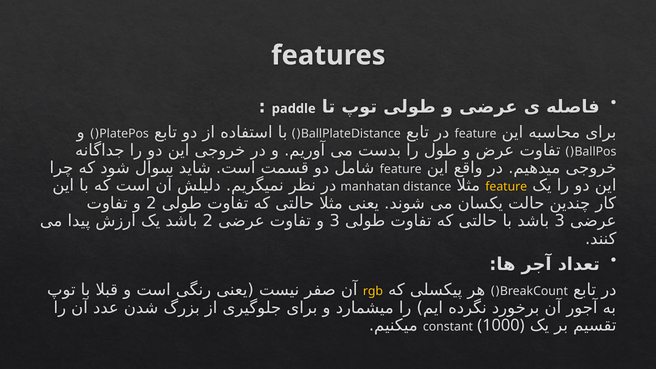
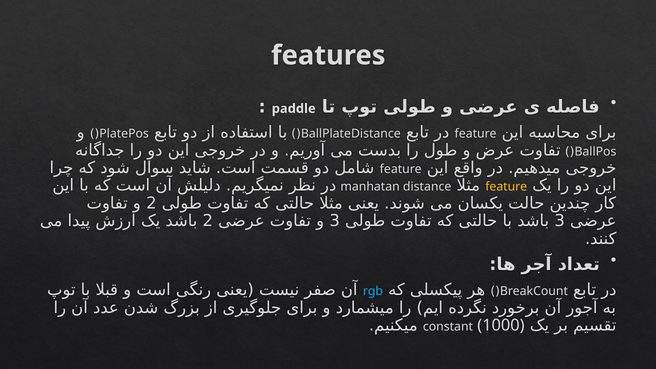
rgb colour: yellow -> light blue
